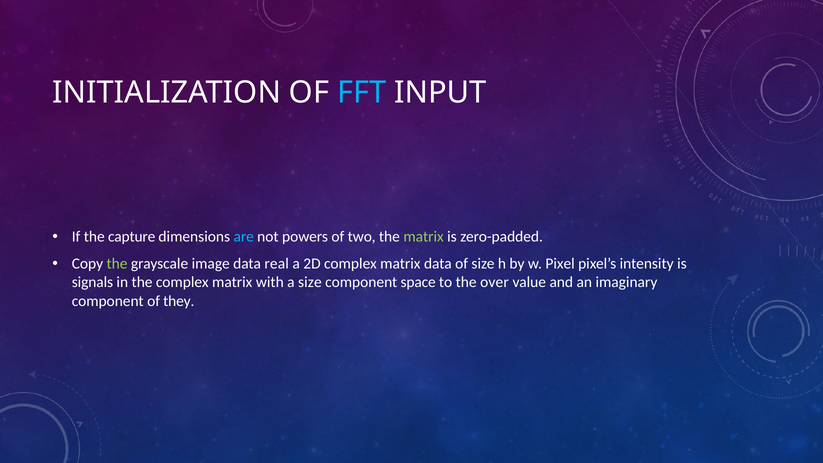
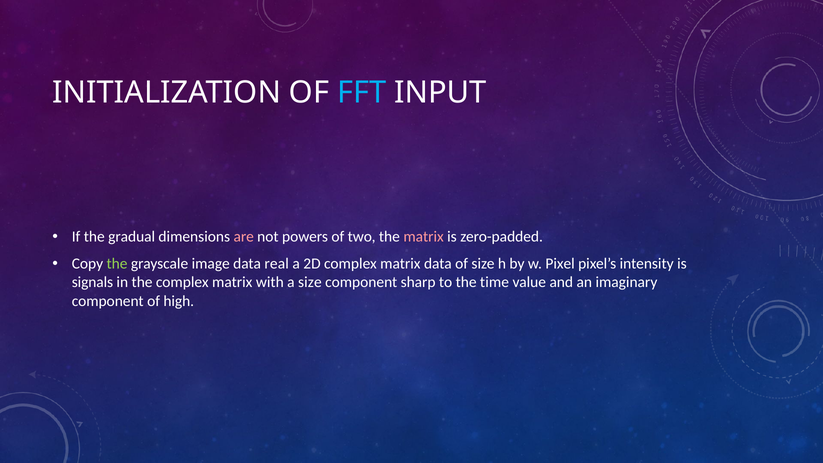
capture: capture -> gradual
are colour: light blue -> pink
matrix at (424, 237) colour: light green -> pink
space: space -> sharp
over: over -> time
they: they -> high
